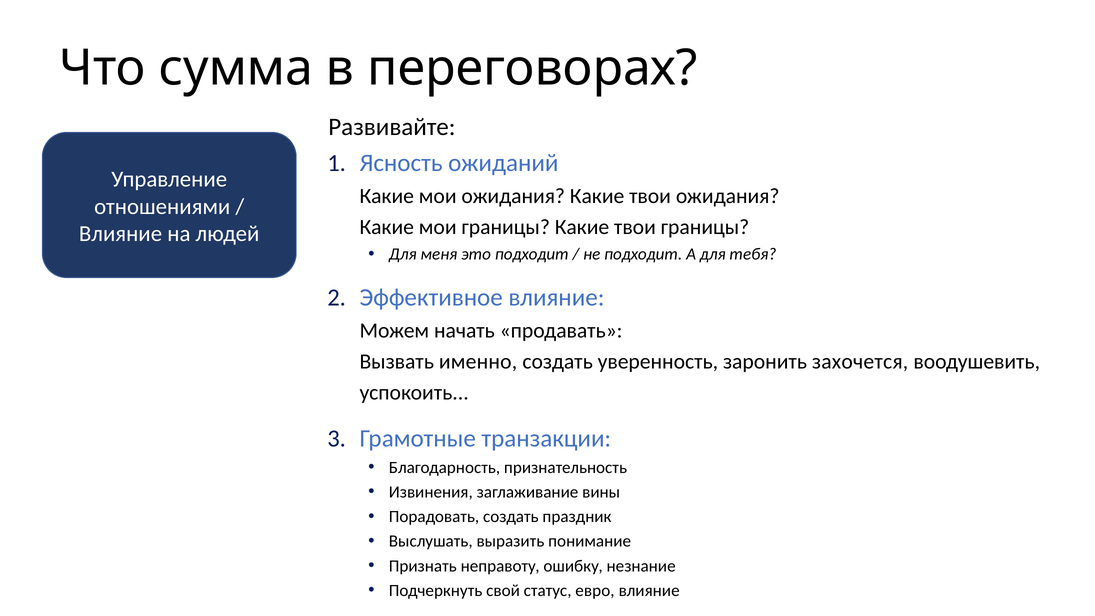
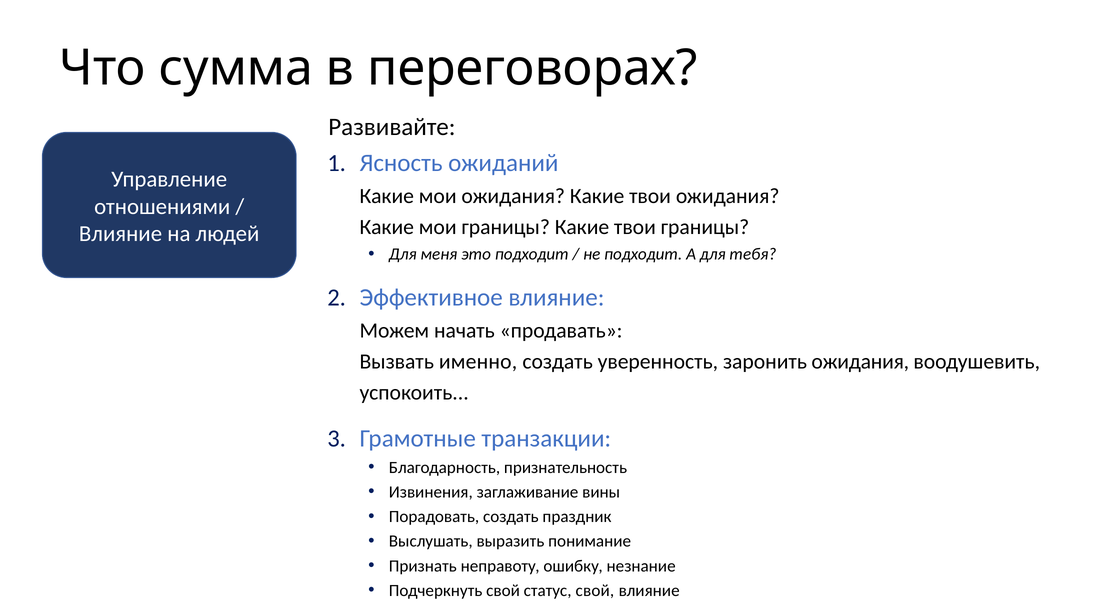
заронить захочется: захочется -> ожидания
статус евро: евро -> свой
